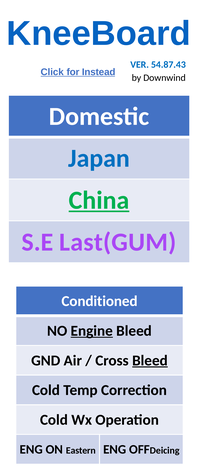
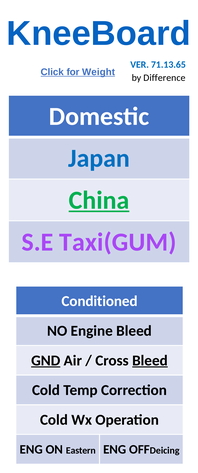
54.87.43: 54.87.43 -> 71.13.65
Instead: Instead -> Weight
Downwind: Downwind -> Difference
Last(GUM: Last(GUM -> Taxi(GUM
Engine underline: present -> none
GND underline: none -> present
